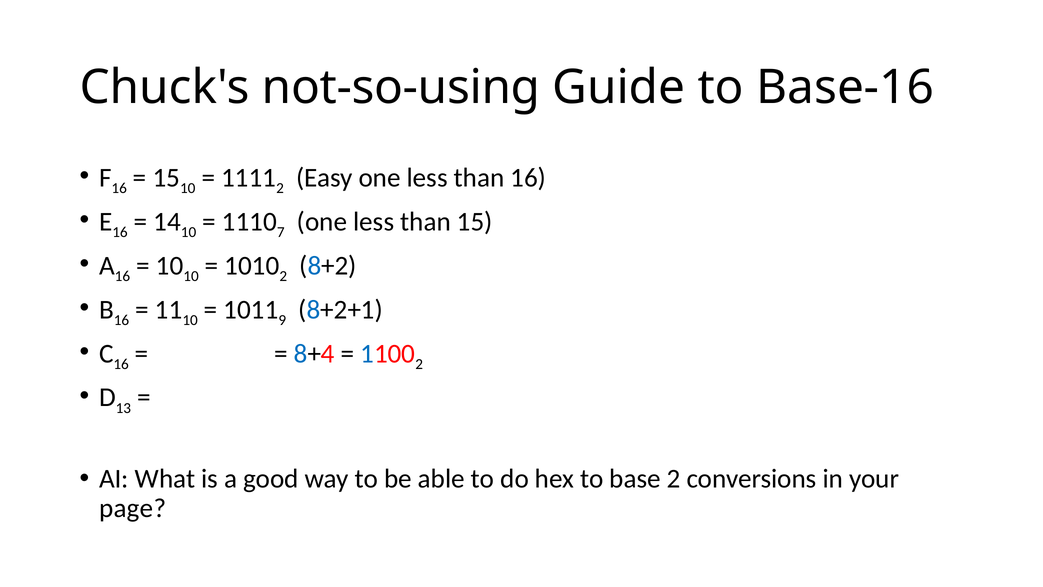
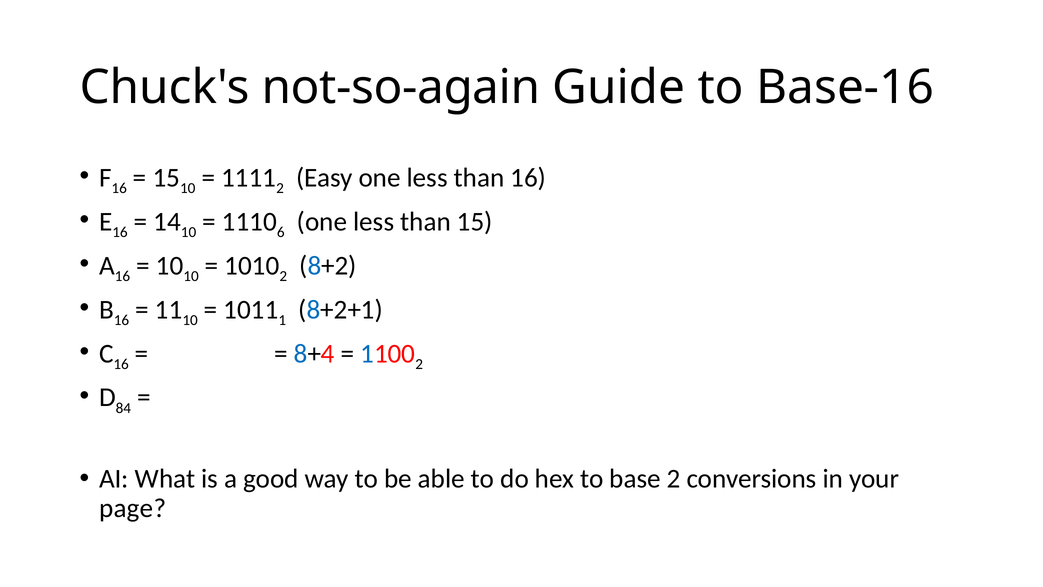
not-so-using: not-so-using -> not-so-again
7: 7 -> 6
9: 9 -> 1
13: 13 -> 84
